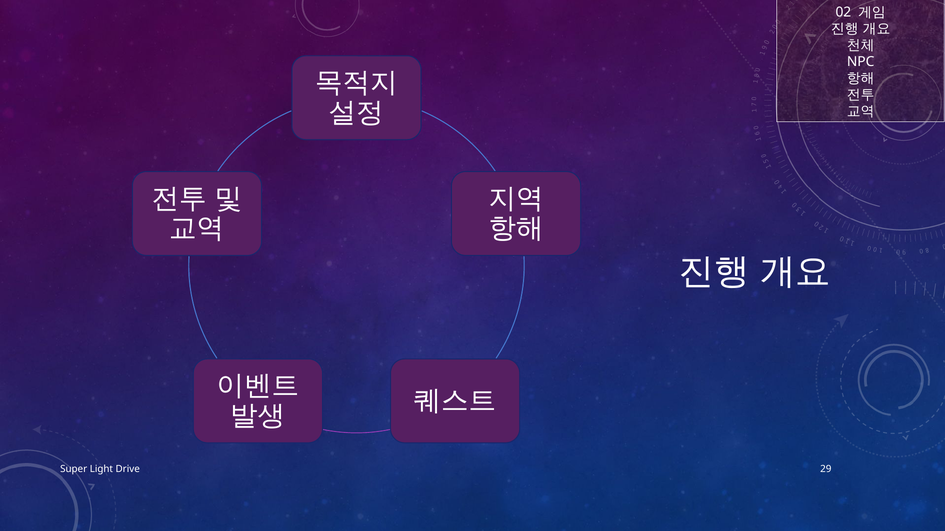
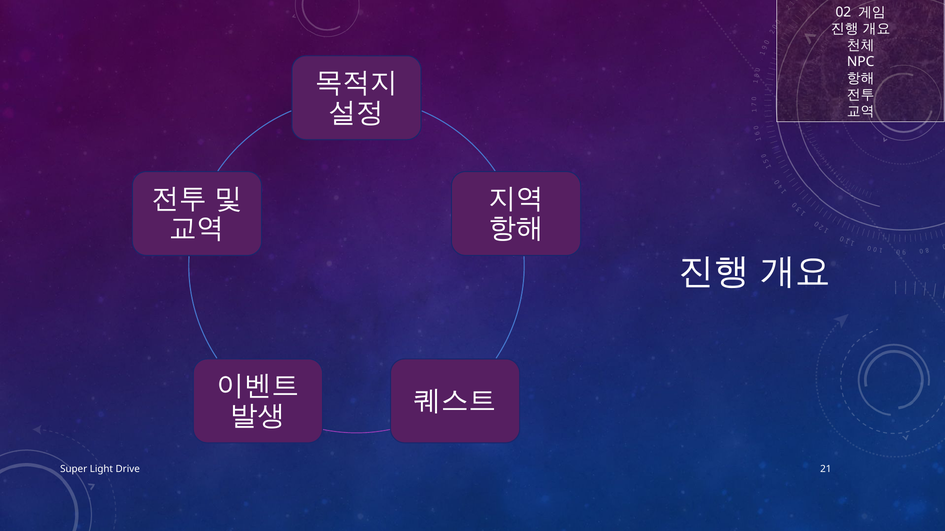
29: 29 -> 21
